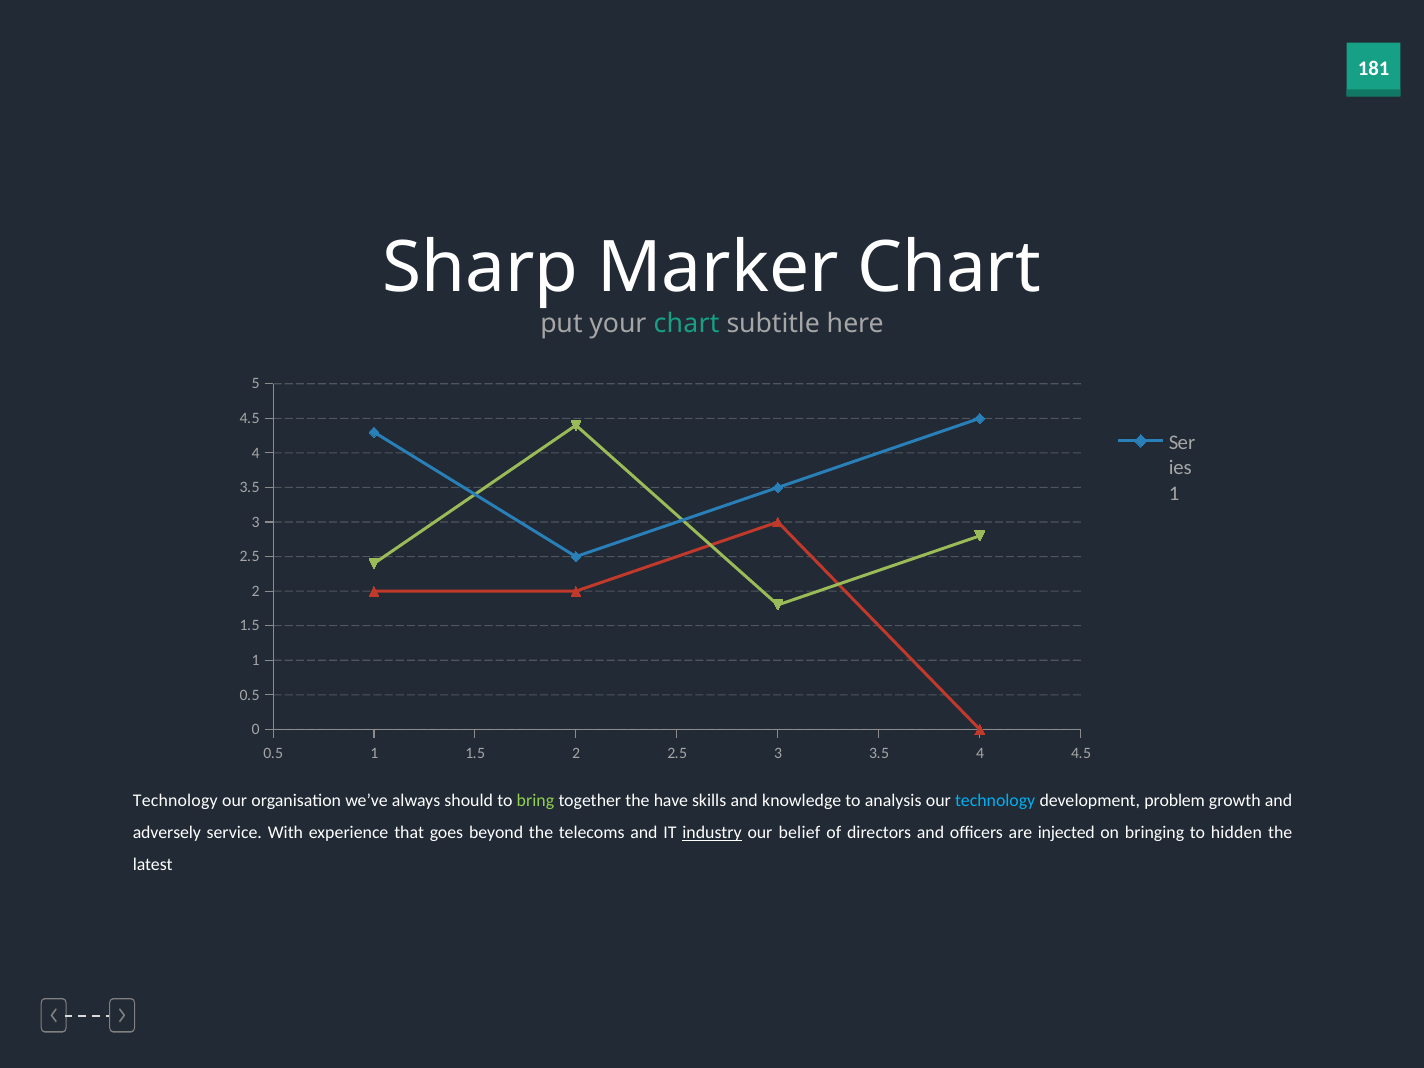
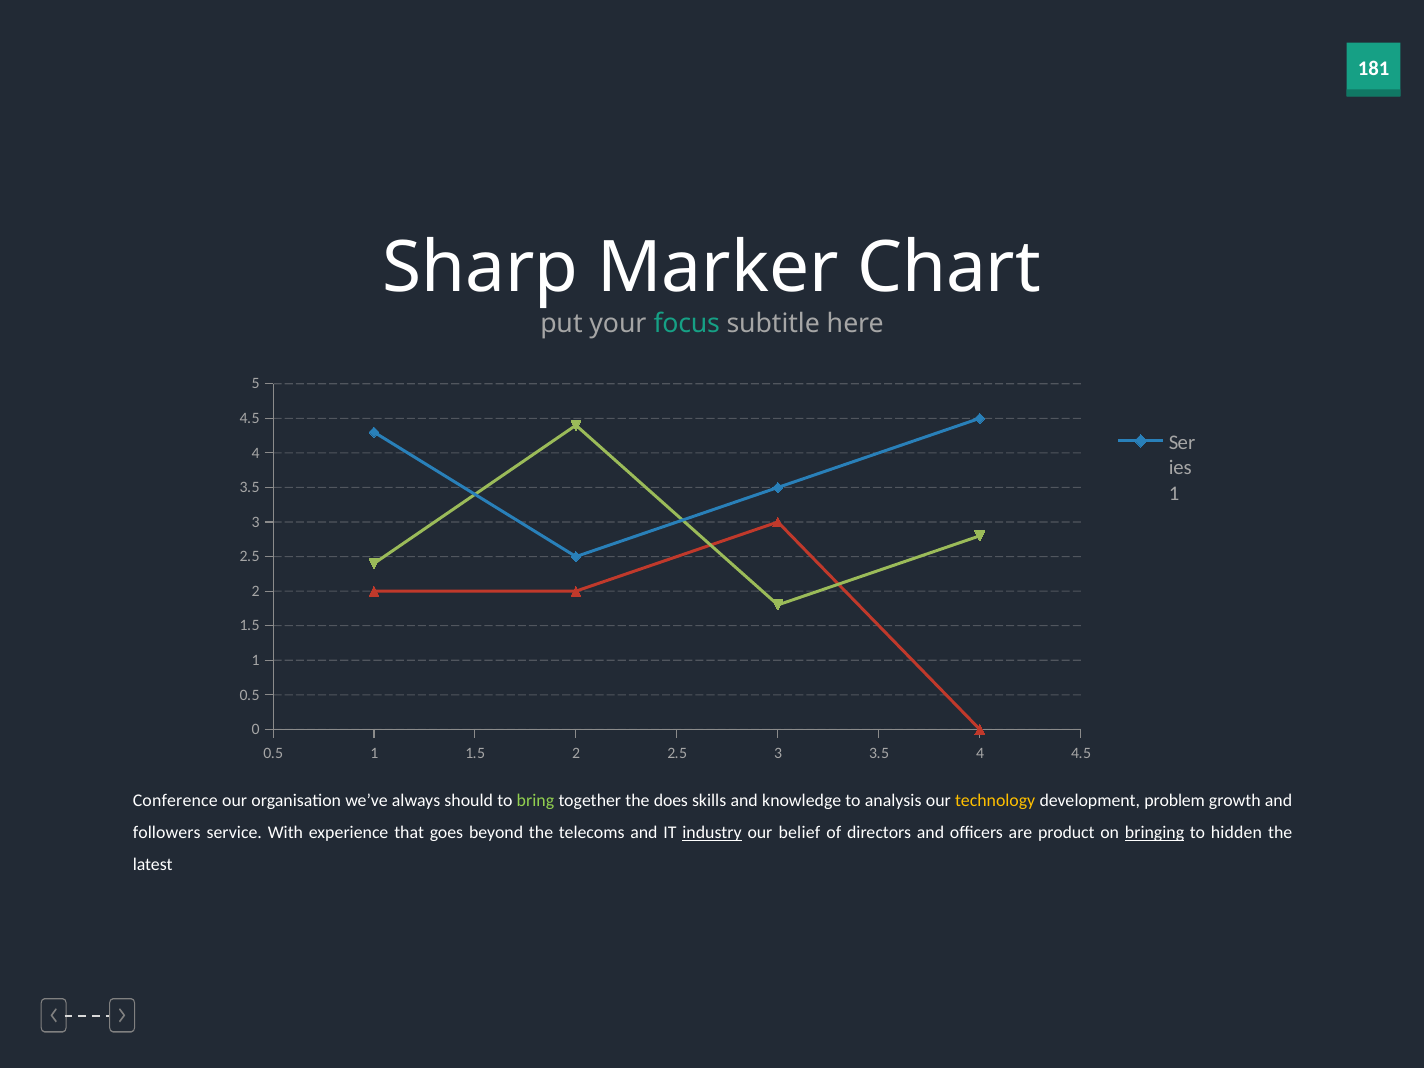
your chart: chart -> focus
Technology at (175, 801): Technology -> Conference
have: have -> does
technology at (995, 801) colour: light blue -> yellow
adversely: adversely -> followers
injected: injected -> product
bringing underline: none -> present
